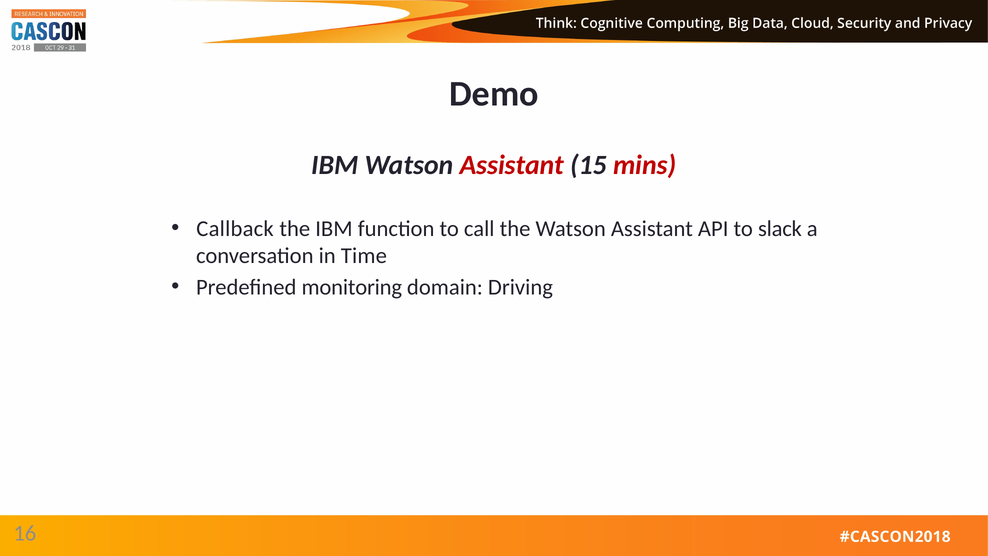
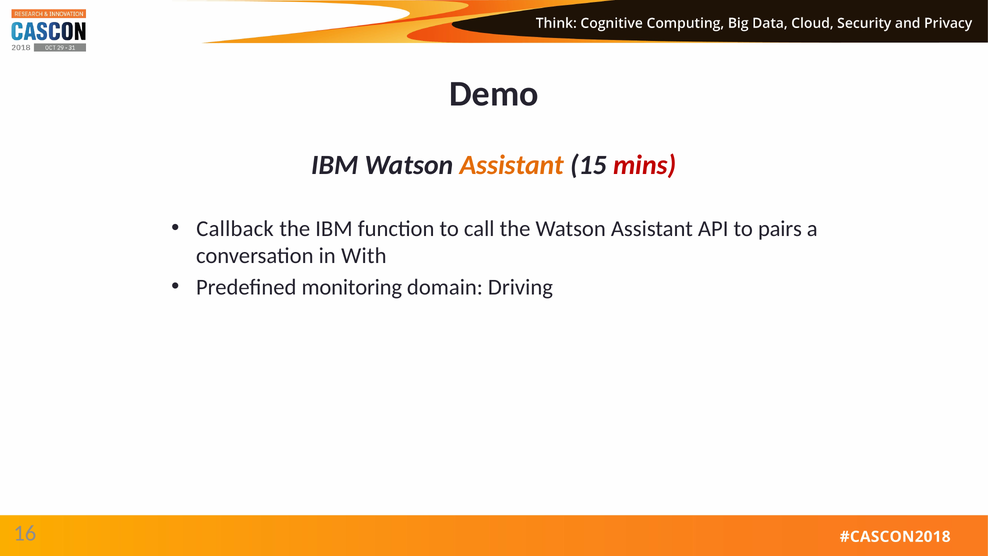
Assistant at (512, 165) colour: red -> orange
slack: slack -> pairs
Time: Time -> With
